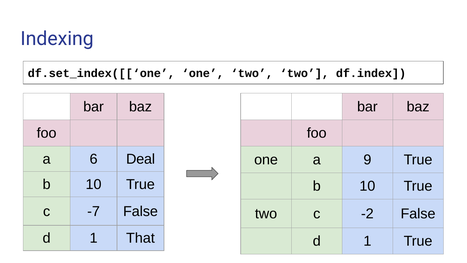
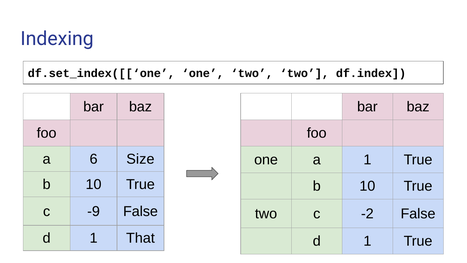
Deal: Deal -> Size
a 9: 9 -> 1
-7: -7 -> -9
